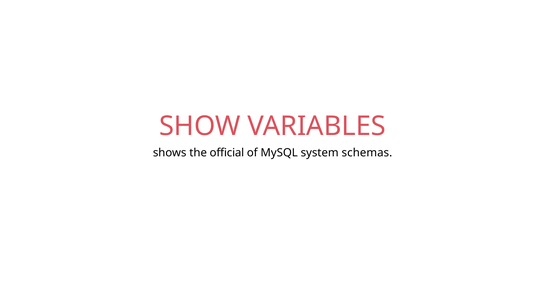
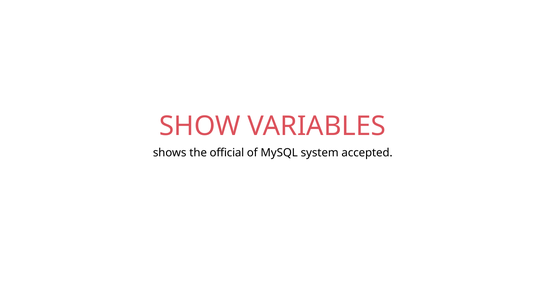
schemas: schemas -> accepted
